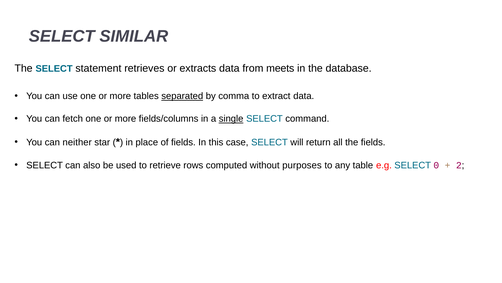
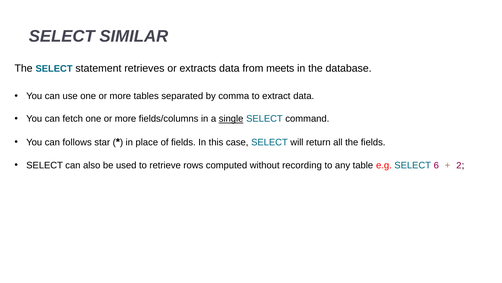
separated underline: present -> none
neither: neither -> follows
purposes: purposes -> recording
0: 0 -> 6
